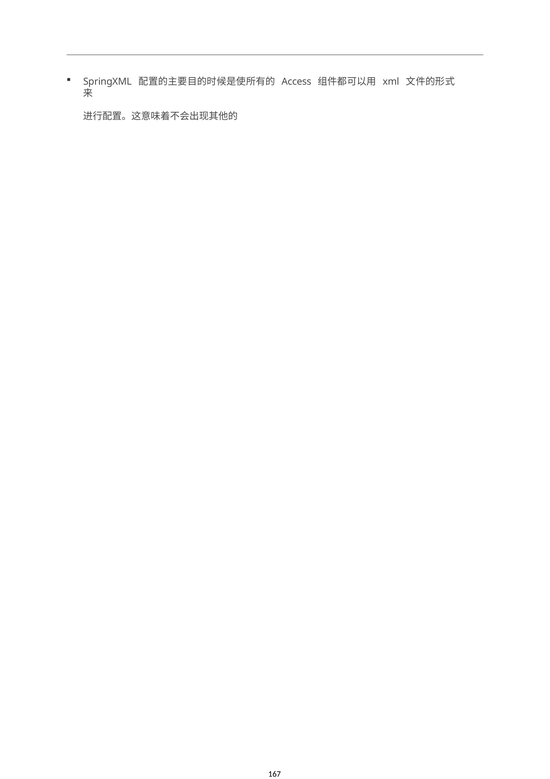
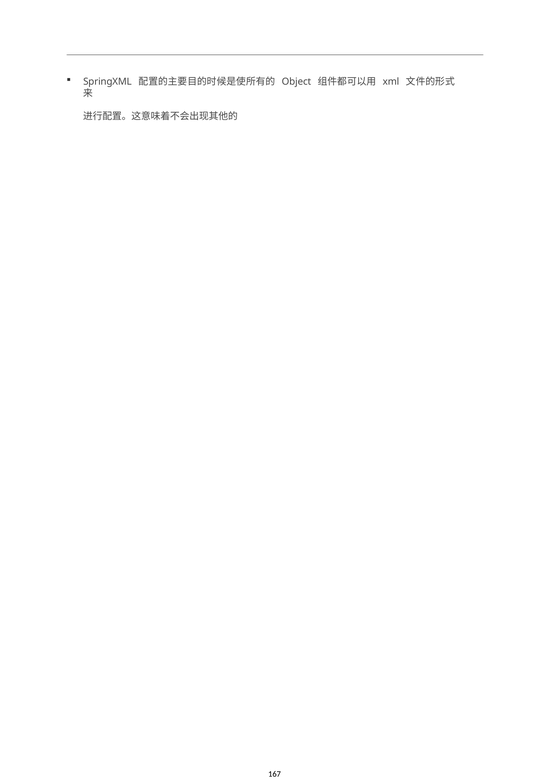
Access: Access -> Object
